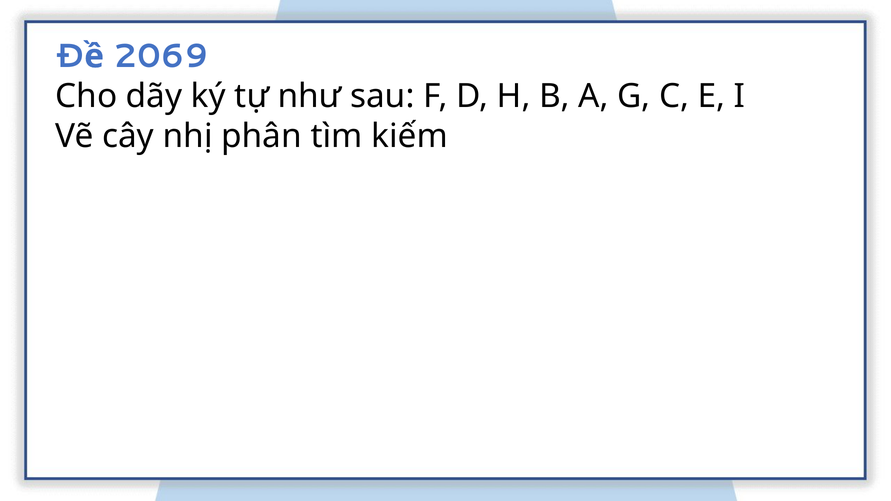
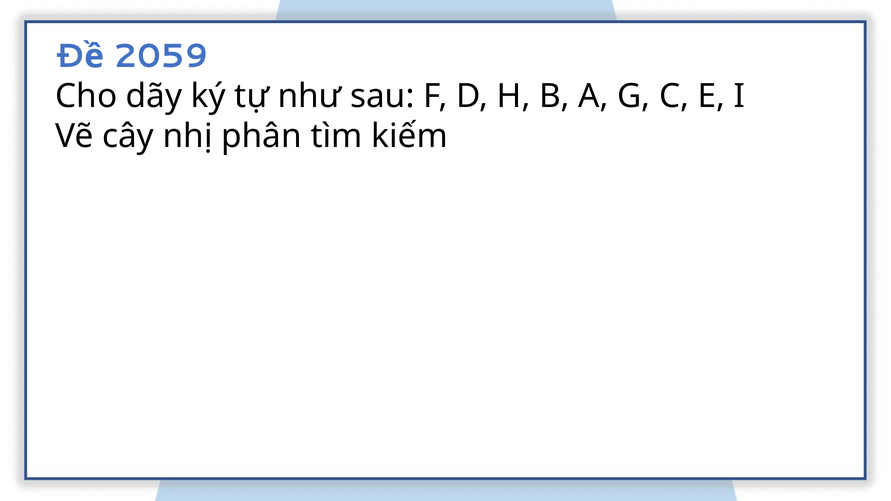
2069: 2069 -> 2059
